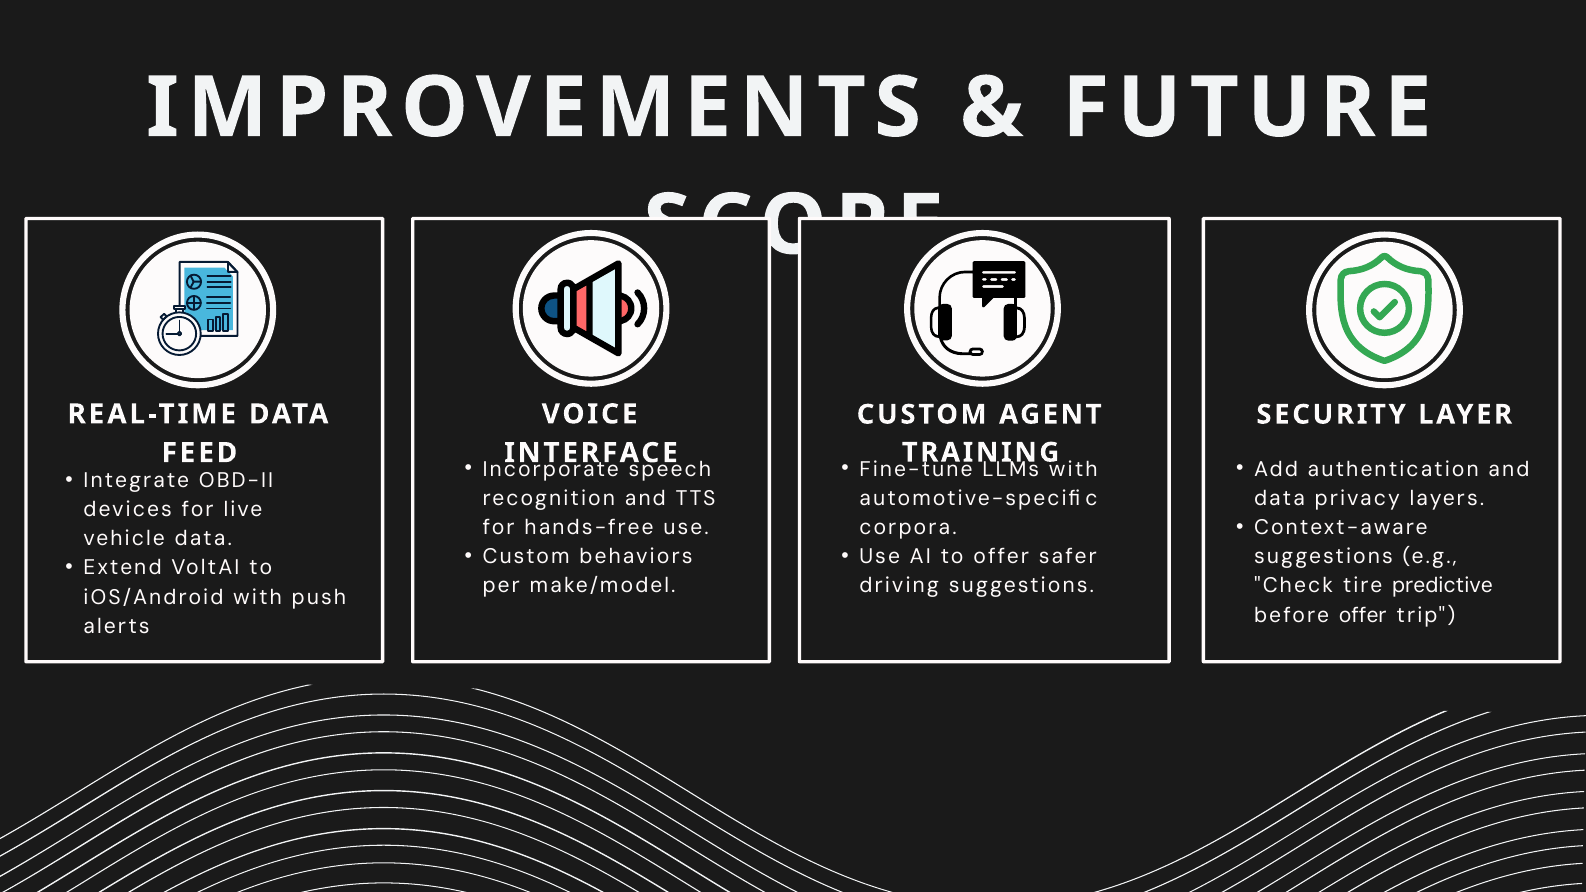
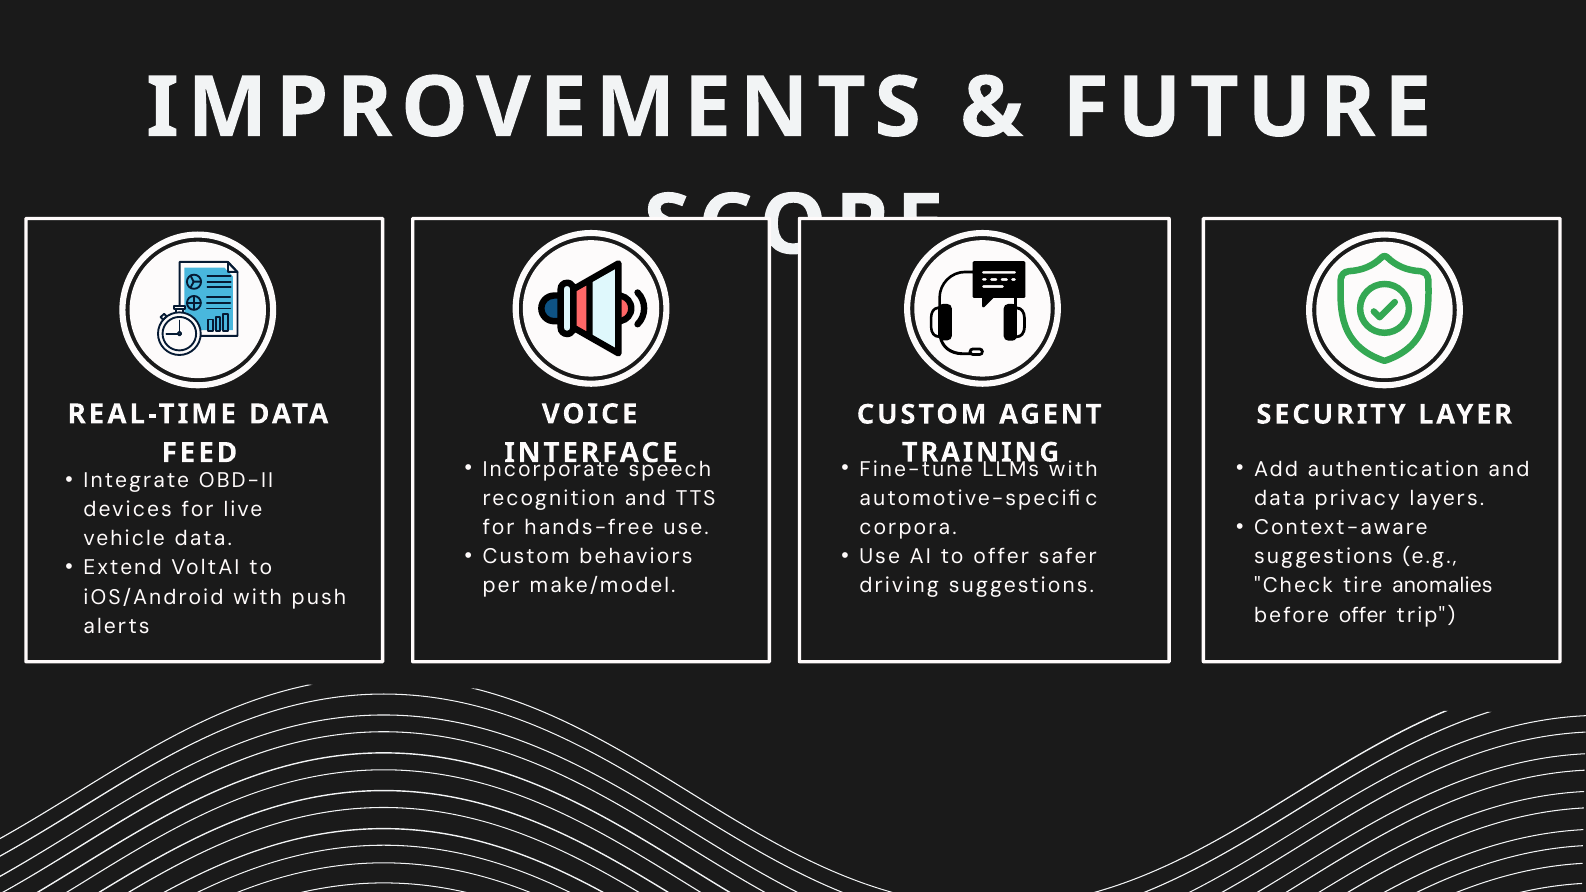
predictive: predictive -> anomalies
